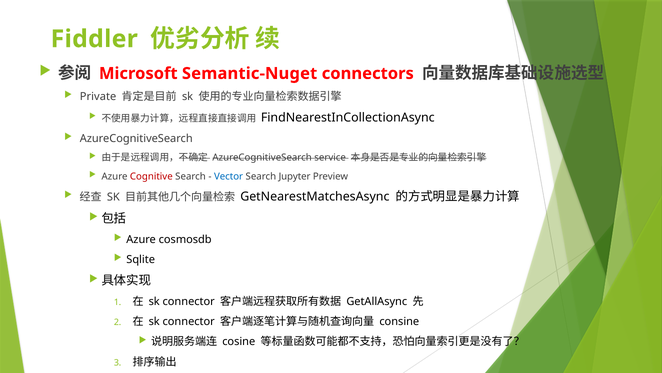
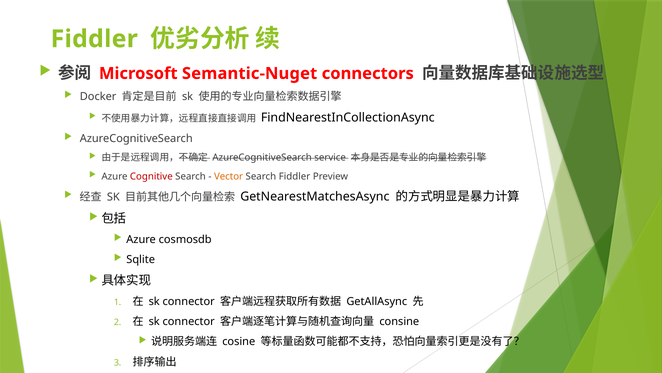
Private: Private -> Docker
Vector colour: blue -> orange
Search Jupyter: Jupyter -> Fiddler
